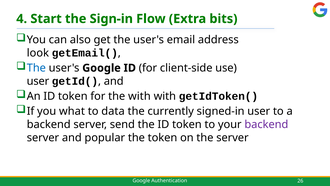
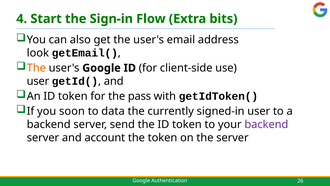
The at (36, 68) colour: blue -> orange
the with: with -> pass
what: what -> soon
popular: popular -> account
